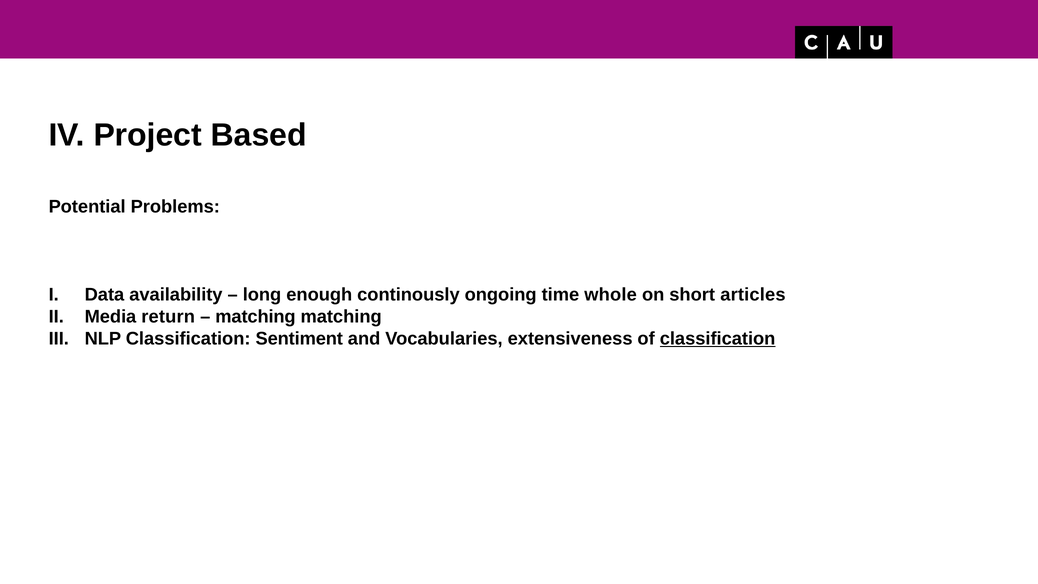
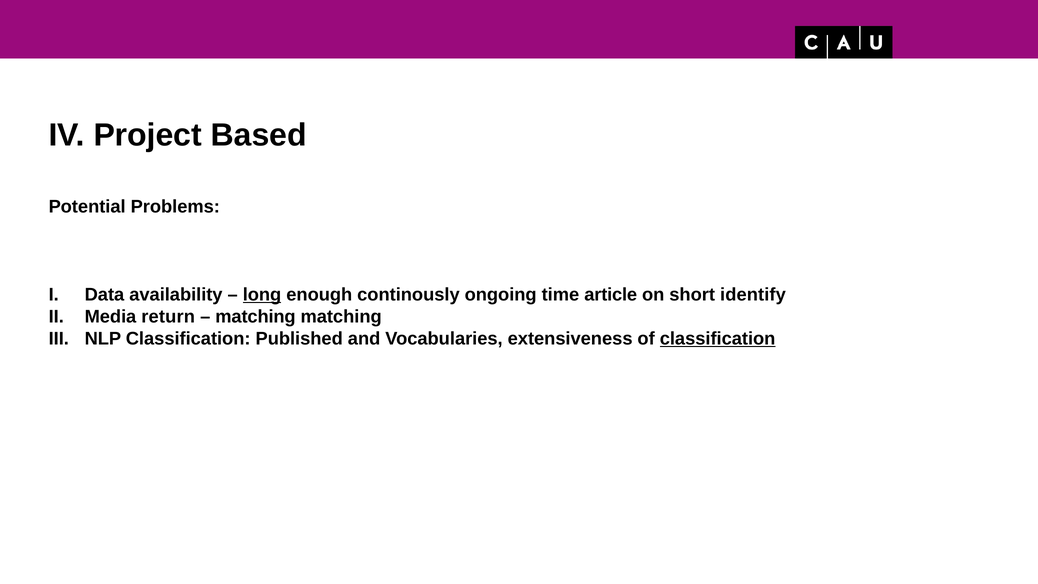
long underline: none -> present
whole: whole -> article
articles: articles -> identify
Sentiment: Sentiment -> Published
